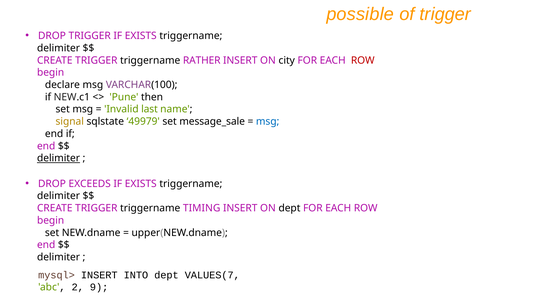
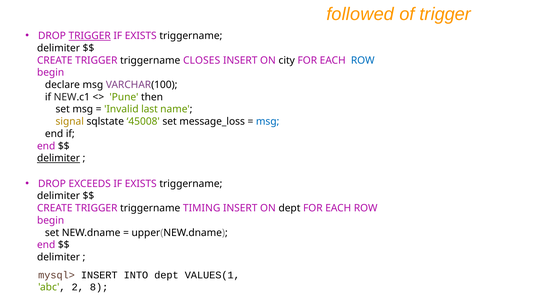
possible: possible -> followed
TRIGGER at (90, 36) underline: none -> present
RATHER: RATHER -> CLOSES
ROW at (363, 60) colour: red -> blue
49979: 49979 -> 45008
message_sale: message_sale -> message_loss
VALUES(7: VALUES(7 -> VALUES(1
9: 9 -> 8
